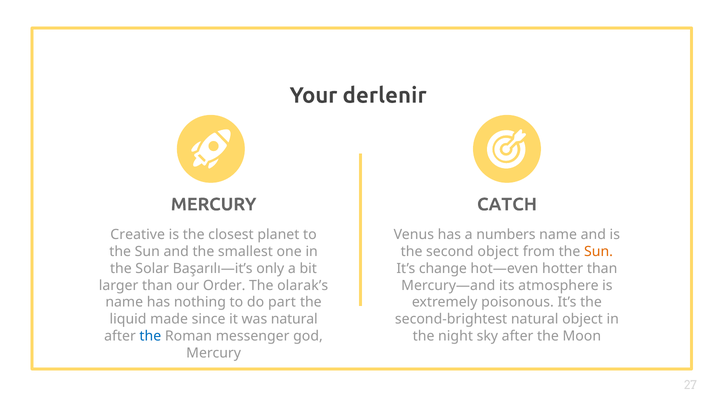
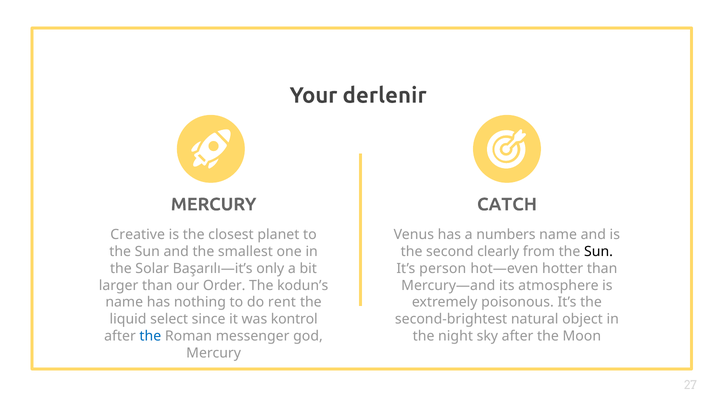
second object: object -> clearly
Sun at (599, 252) colour: orange -> black
change: change -> person
olarak’s: olarak’s -> kodun’s
part: part -> rent
made: made -> select
was natural: natural -> kontrol
